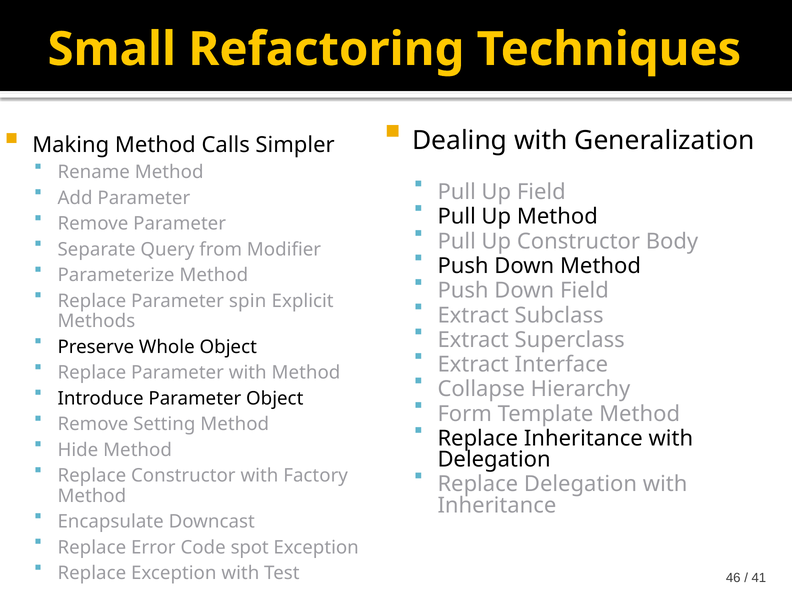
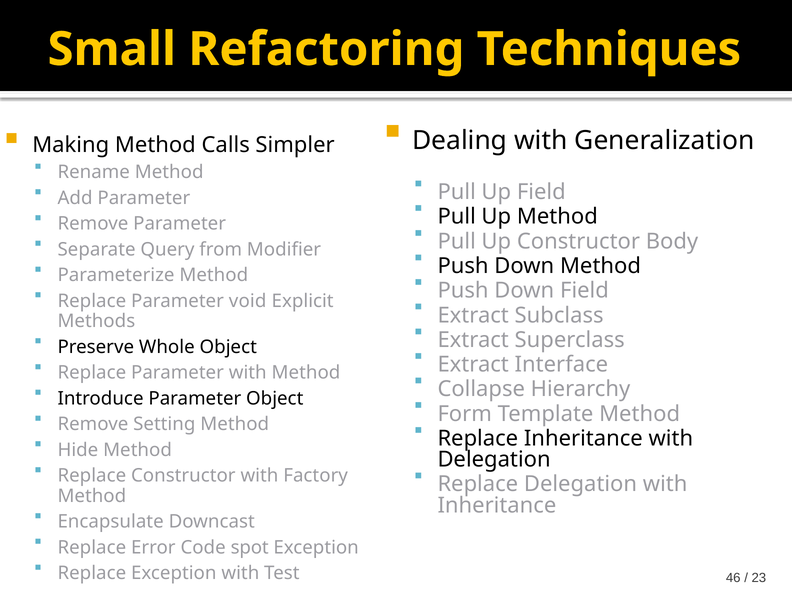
spin: spin -> void
41: 41 -> 23
